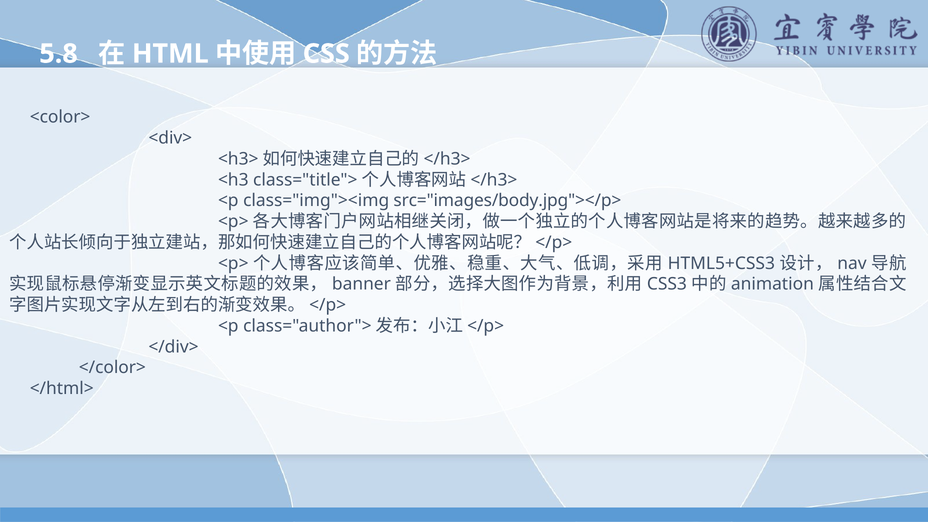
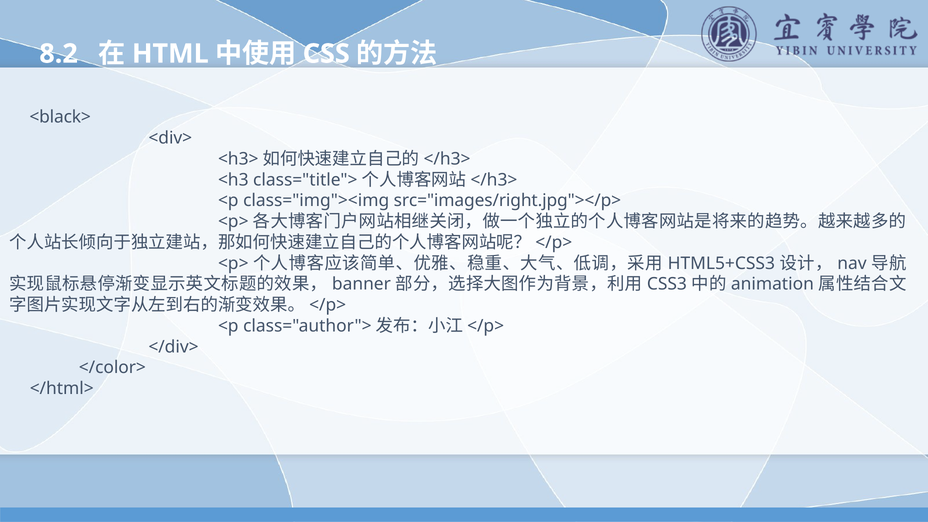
5.8: 5.8 -> 8.2
<color>: <color> -> <black>
src="images/body.jpg"></p>: src="images/body.jpg"></p> -> src="images/right.jpg"></p>
